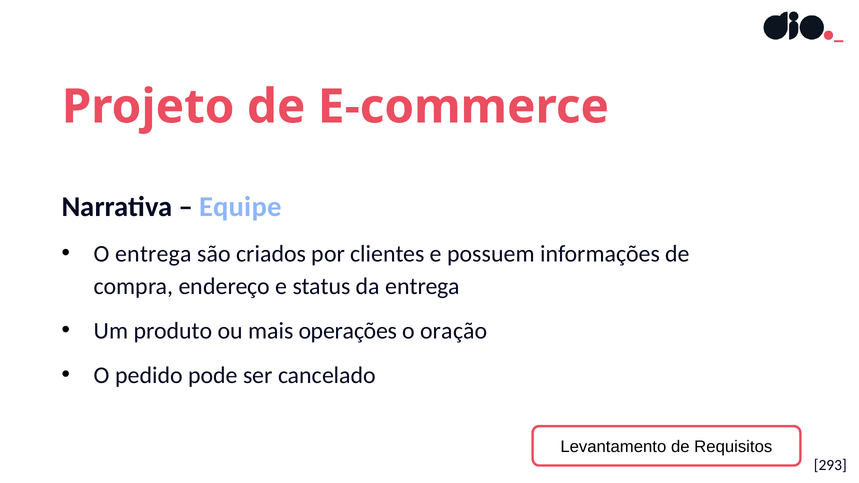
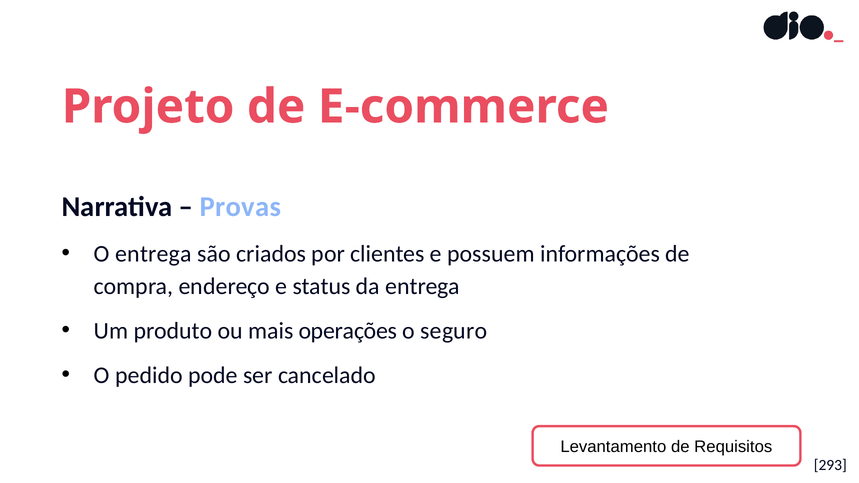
Equipe: Equipe -> Provas
oração: oração -> seguro
